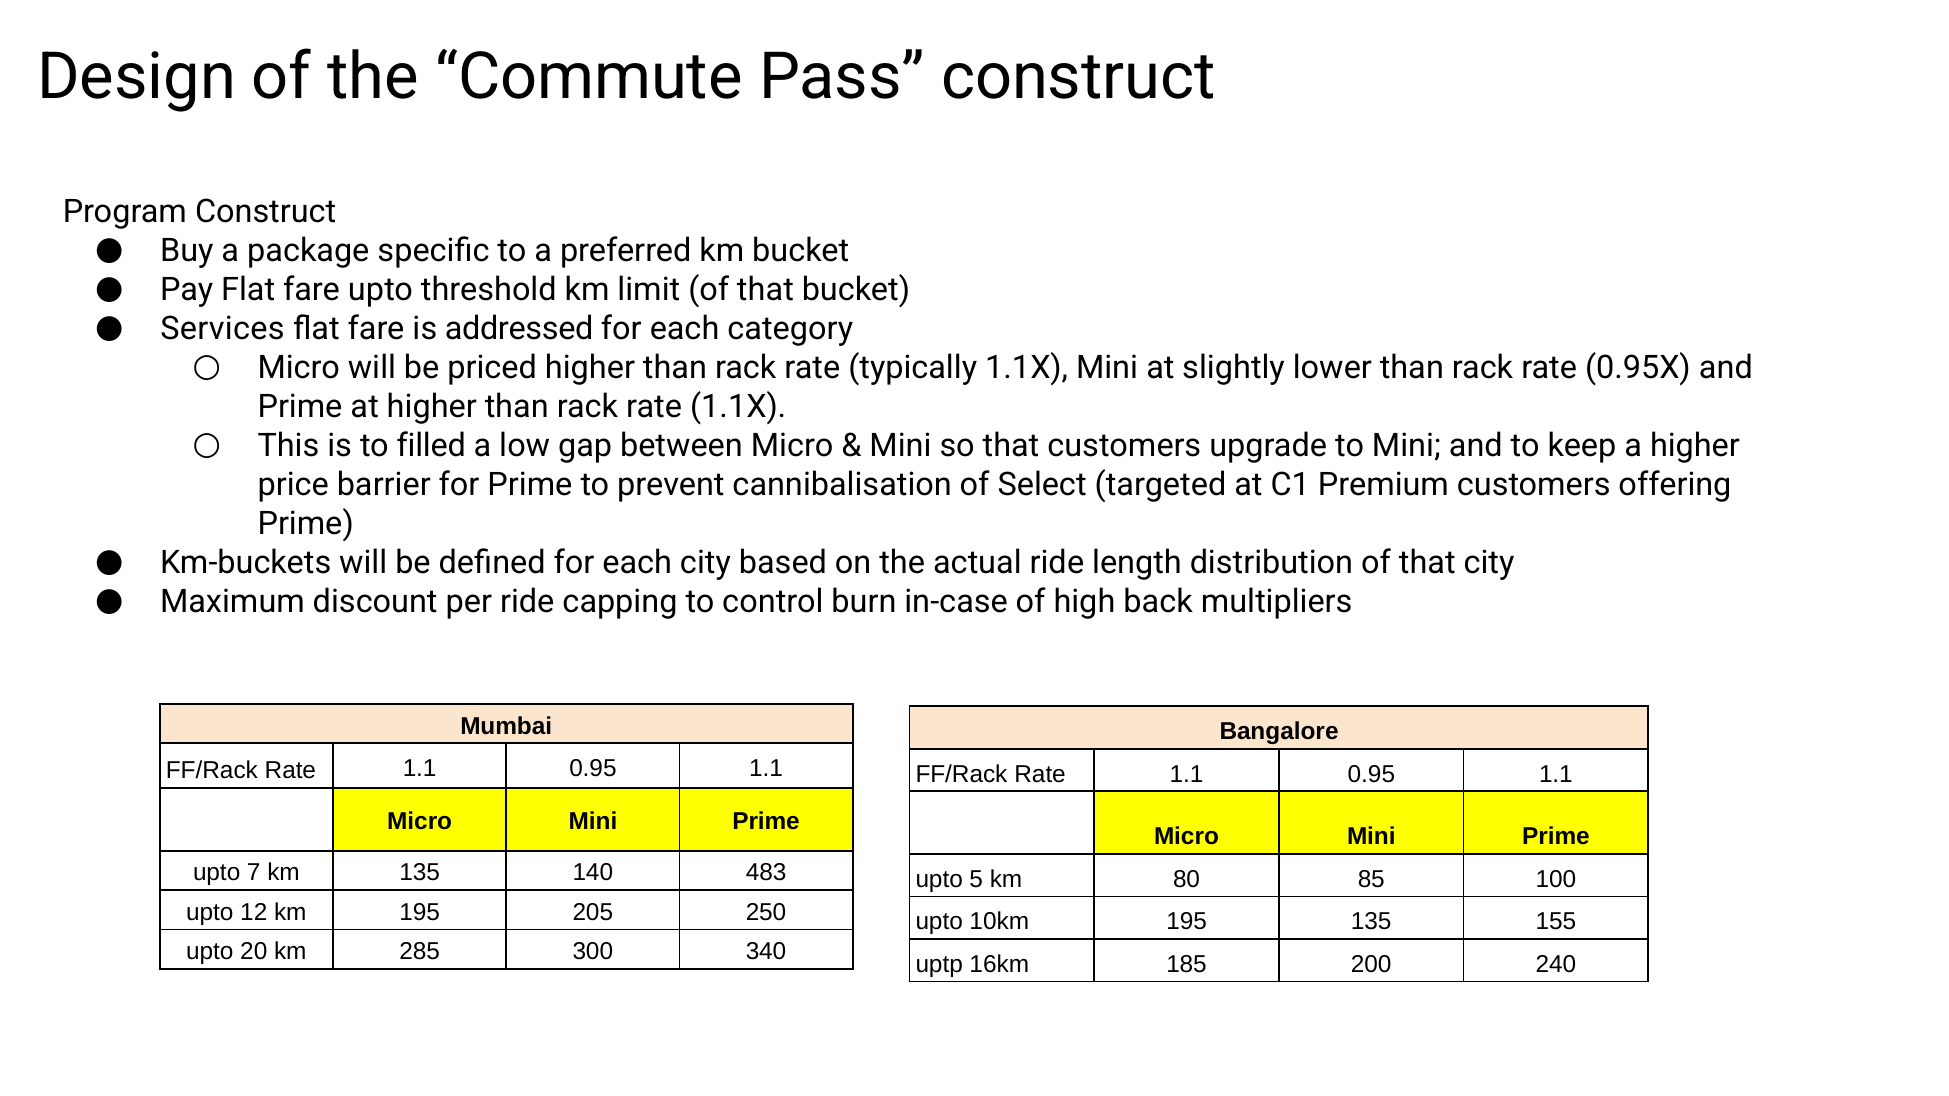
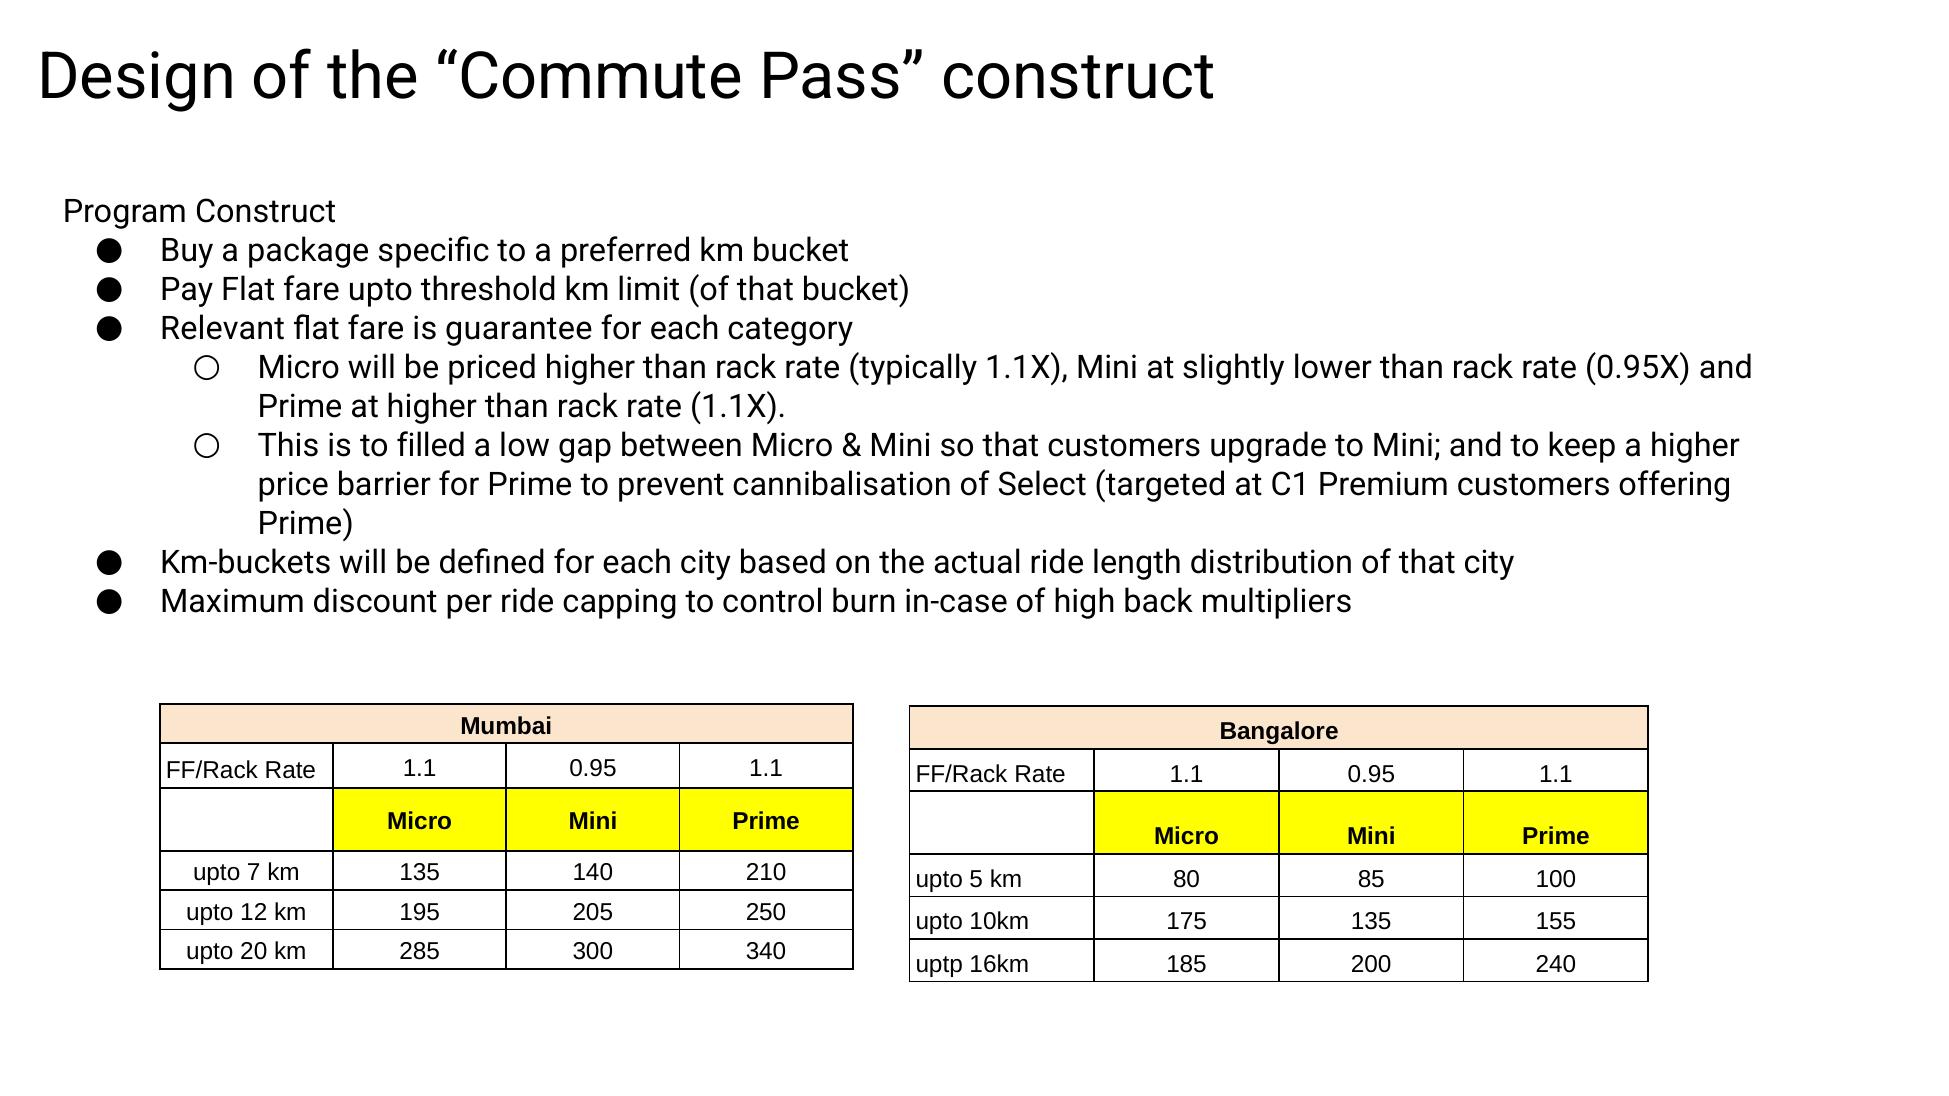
Services: Services -> Relevant
addressed: addressed -> guarantee
483: 483 -> 210
10km 195: 195 -> 175
